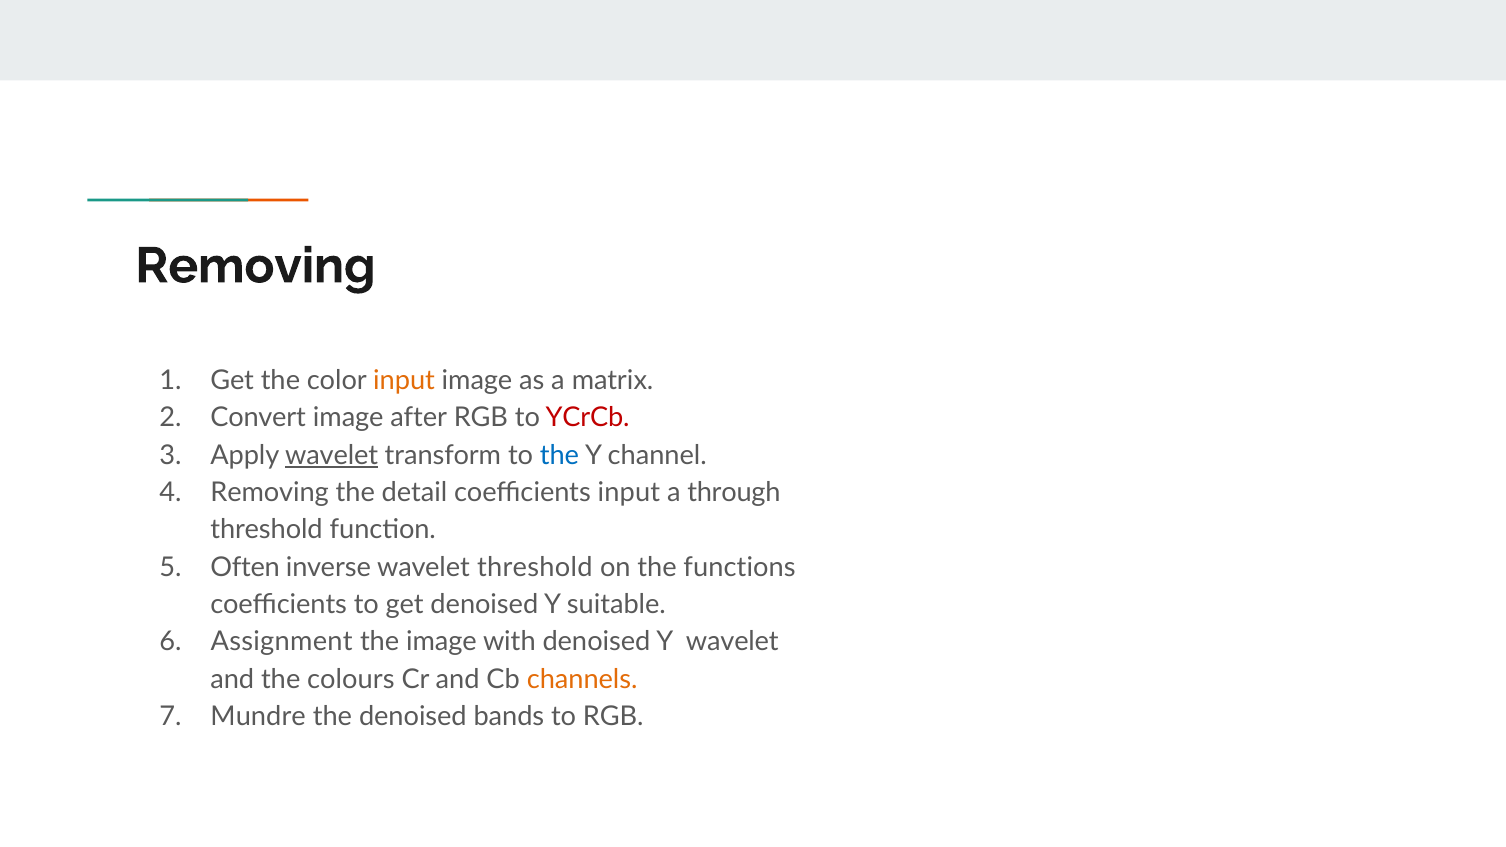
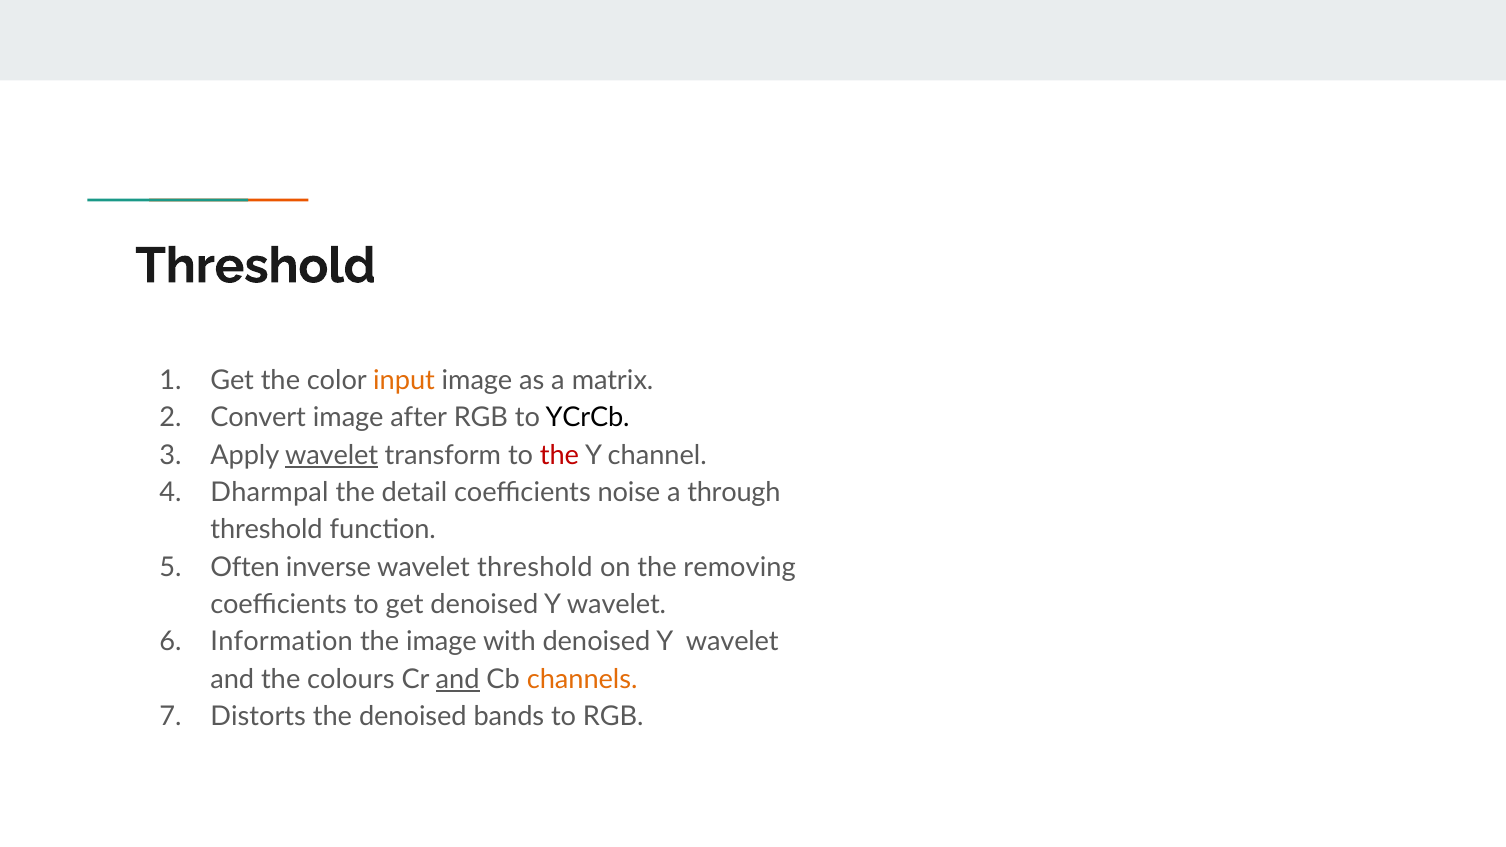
Removing at (255, 266): Removing -> Threshold
YCrCb colour: red -> black
the at (559, 455) colour: blue -> red
Removing at (270, 493): Removing -> Dharmpal
coefficients input: input -> noise
functions: functions -> removing
get denoised Y suitable: suitable -> wavelet
Assignment: Assignment -> Information
and at (458, 679) underline: none -> present
Mundre: Mundre -> Distorts
